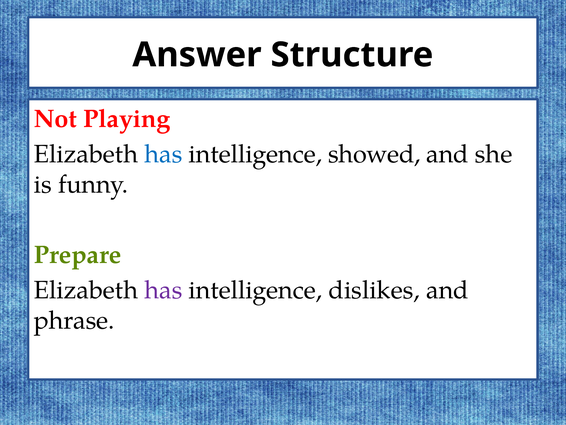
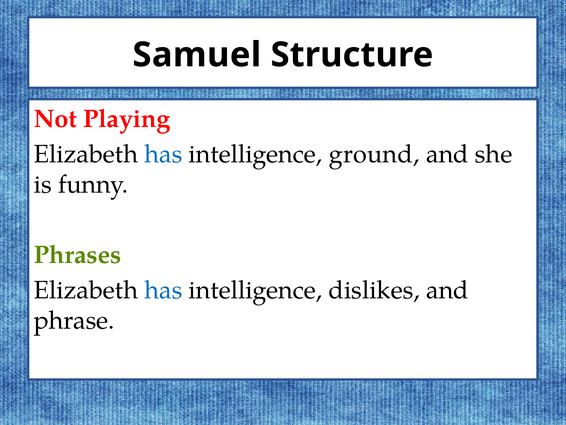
Answer: Answer -> Samuel
showed: showed -> ground
Prepare: Prepare -> Phrases
has at (163, 290) colour: purple -> blue
